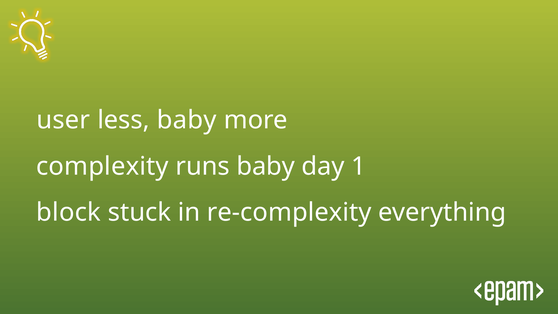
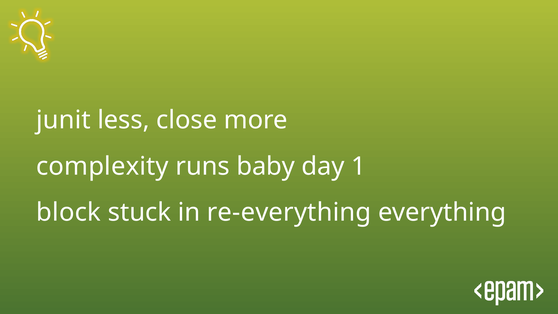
user: user -> junit
less baby: baby -> close
re-complexity: re-complexity -> re-everything
